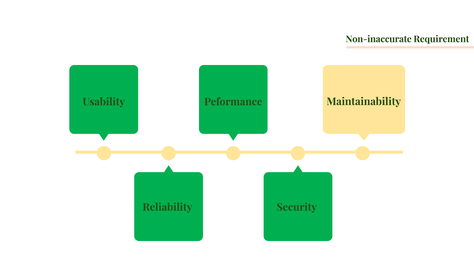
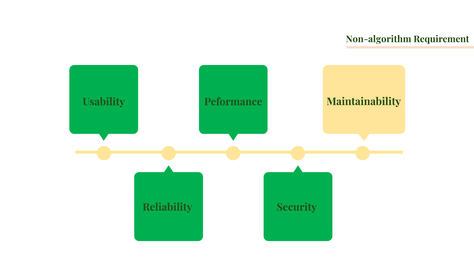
Non-inaccurate: Non-inaccurate -> Non-algorithm
